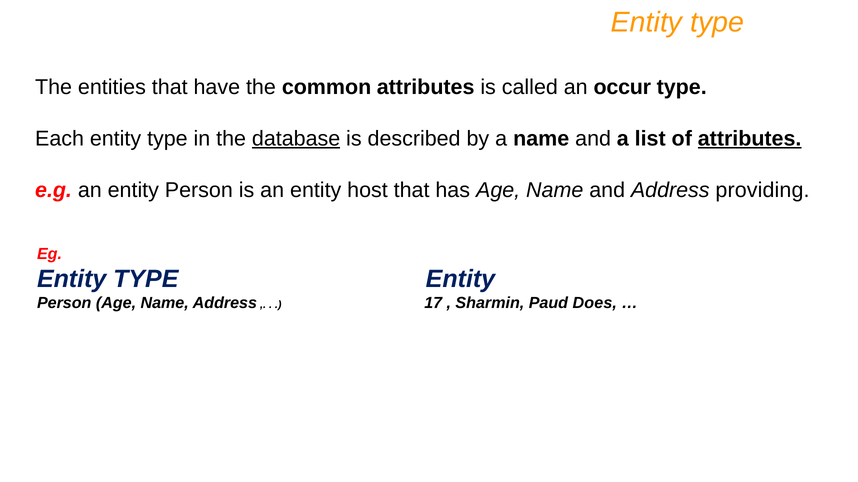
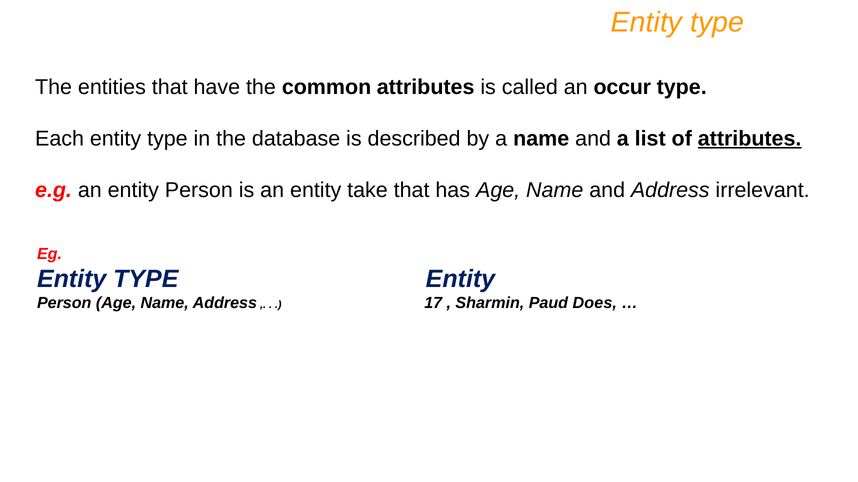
database underline: present -> none
host: host -> take
providing: providing -> irrelevant
